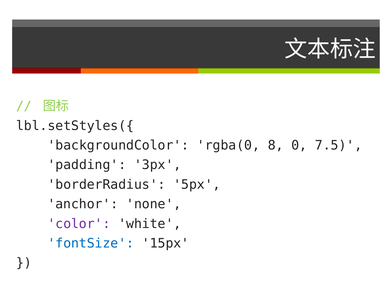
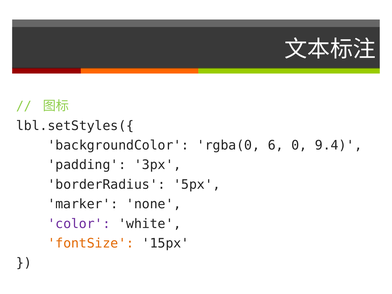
8: 8 -> 6
7.5: 7.5 -> 9.4
anchor: anchor -> marker
fontSize colour: blue -> orange
